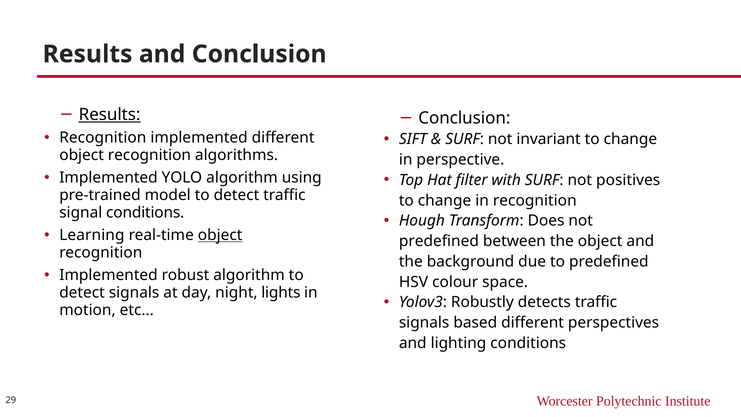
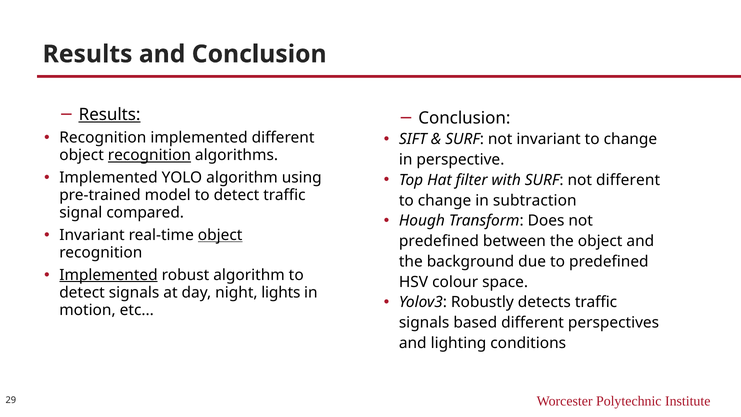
recognition at (149, 155) underline: none -> present
not positives: positives -> different
in recognition: recognition -> subtraction
signal conditions: conditions -> compared
Learning at (92, 235): Learning -> Invariant
Implemented at (108, 275) underline: none -> present
